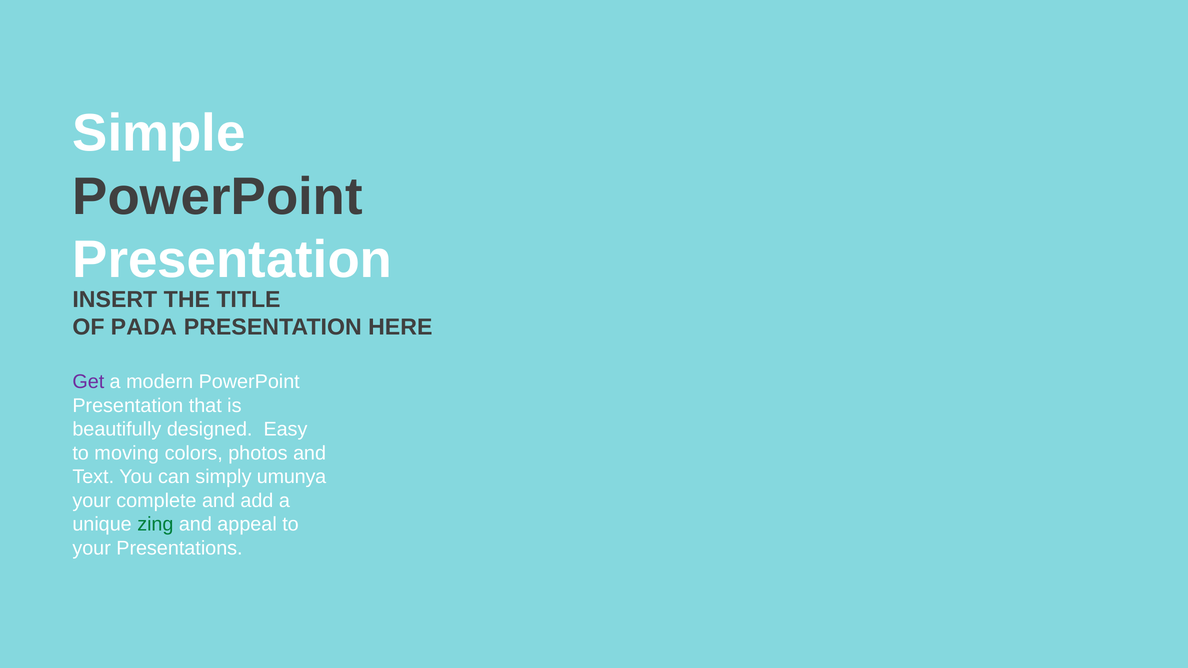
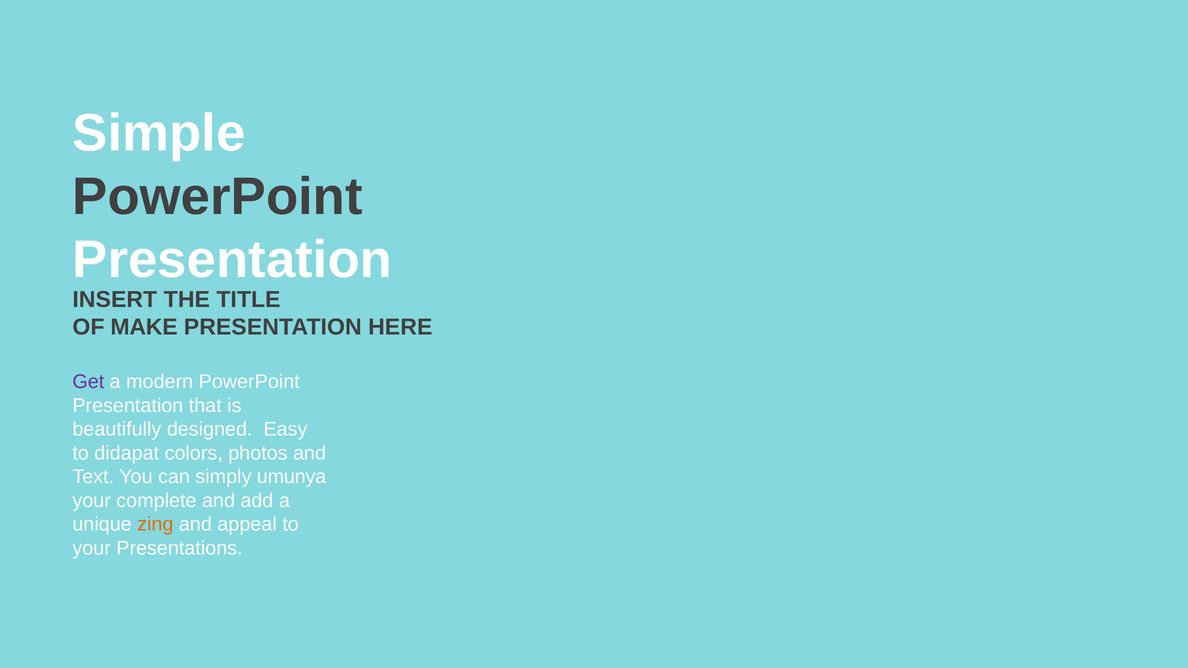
PADA: PADA -> MAKE
moving: moving -> didapat
zing colour: green -> orange
